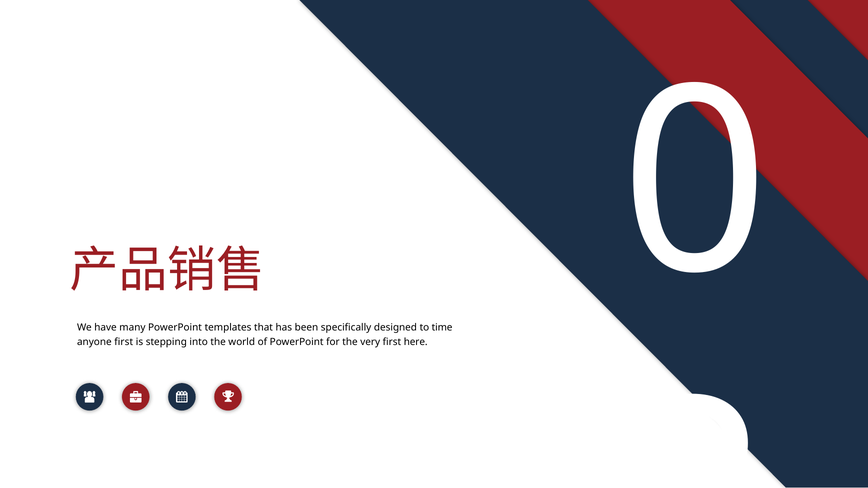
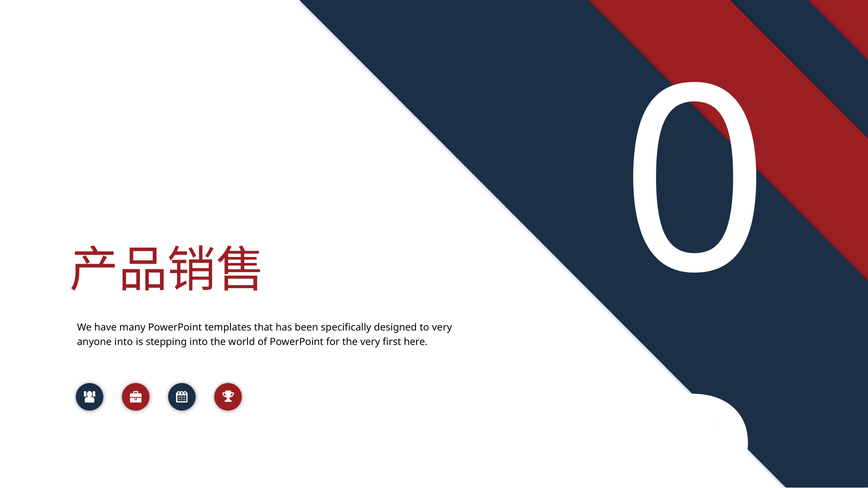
to time: time -> very
anyone first: first -> into
